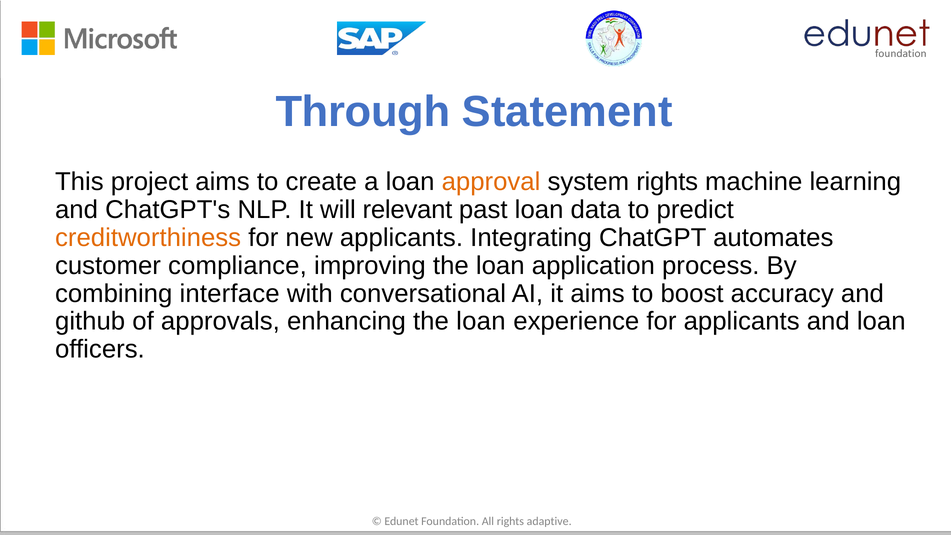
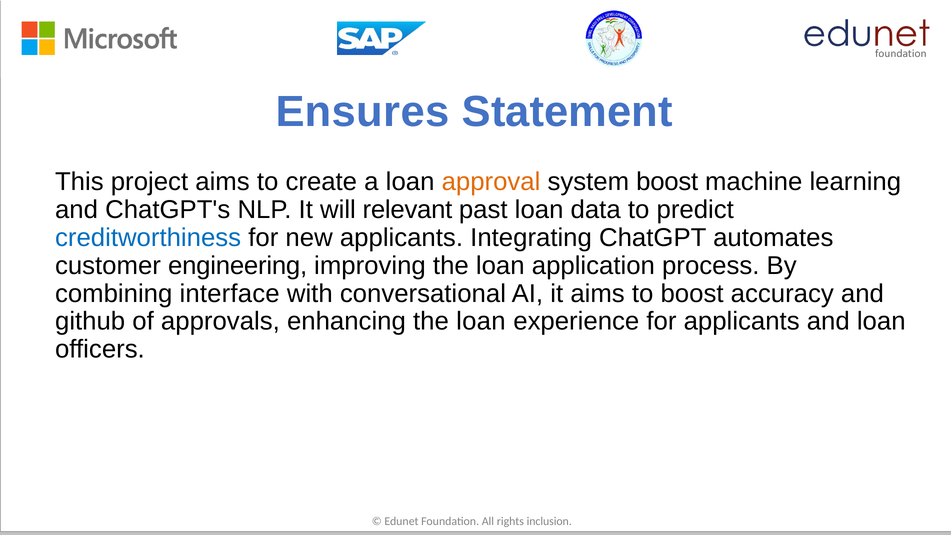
Through: Through -> Ensures
system rights: rights -> boost
creditworthiness colour: orange -> blue
compliance: compliance -> engineering
adaptive: adaptive -> inclusion
